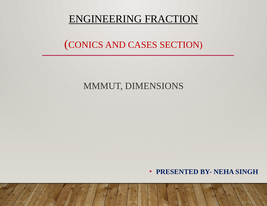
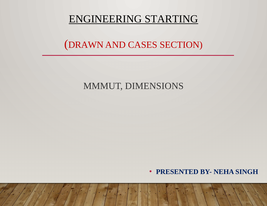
FRACTION: FRACTION -> STARTING
CONICS: CONICS -> DRAWN
